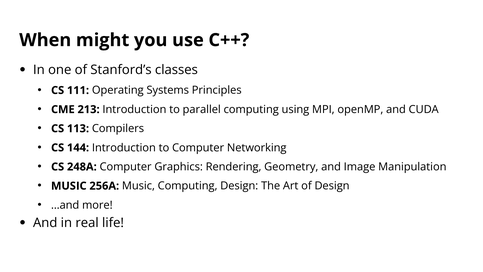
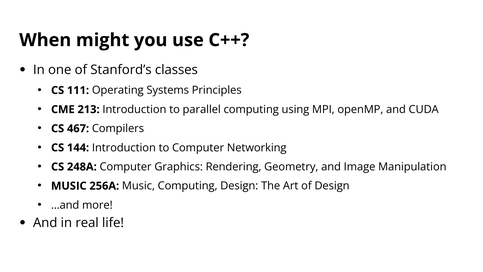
113: 113 -> 467
